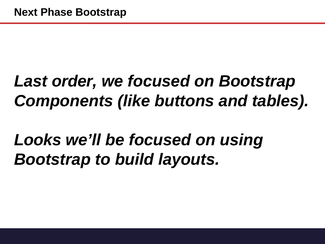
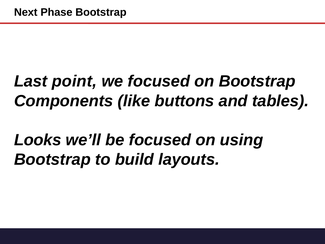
order: order -> point
